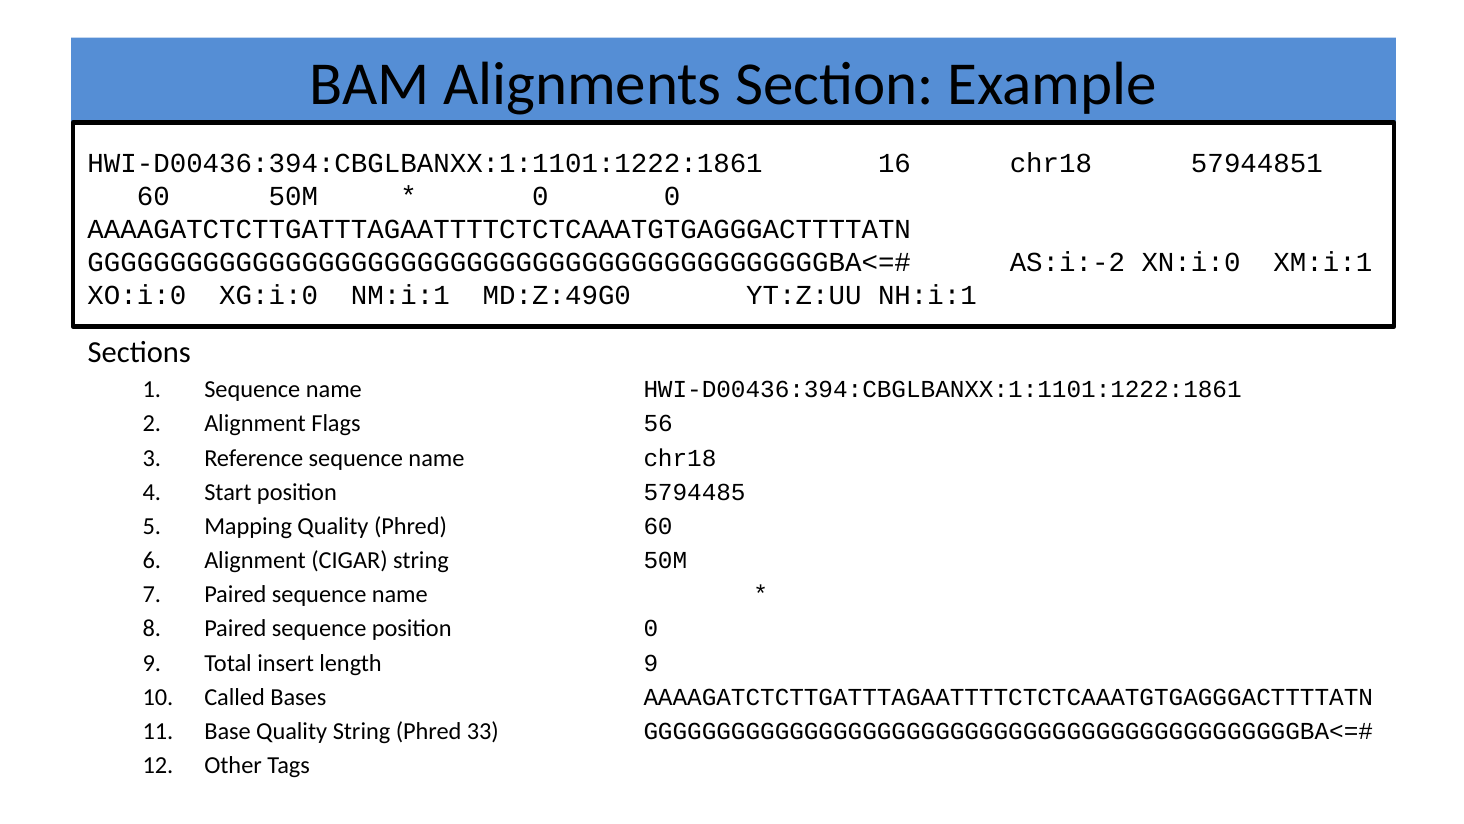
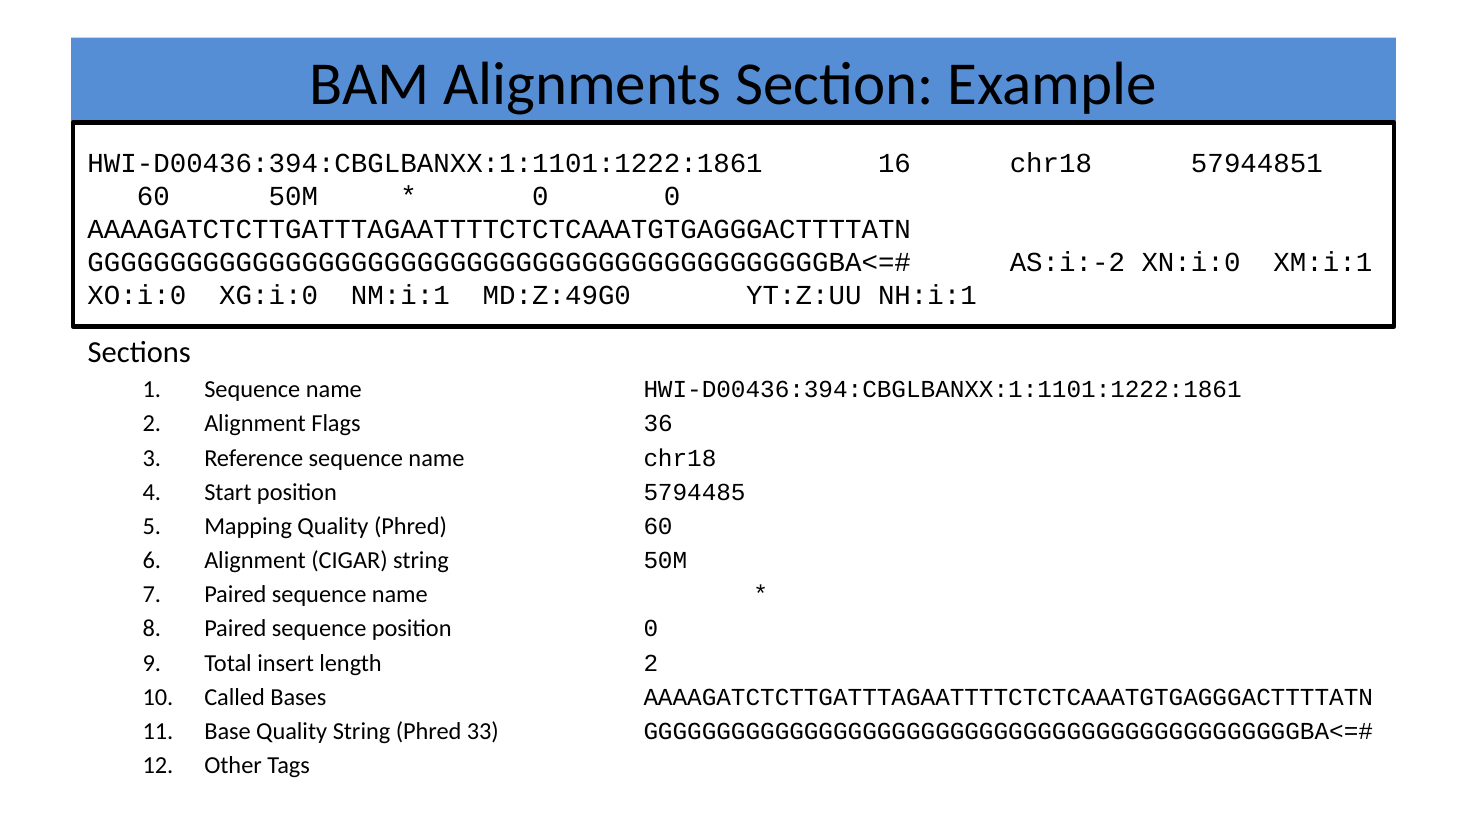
56: 56 -> 36
length 9: 9 -> 2
